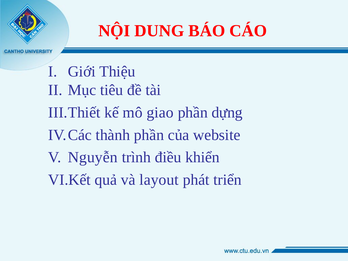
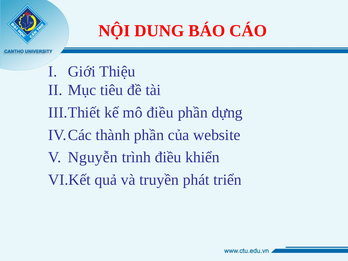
mô giao: giao -> điều
layout: layout -> truyền
